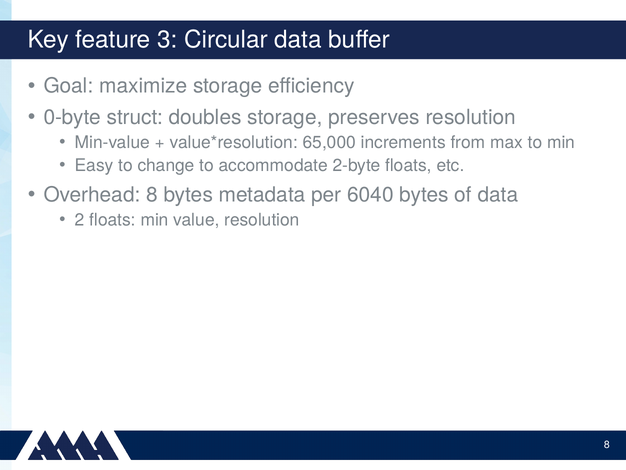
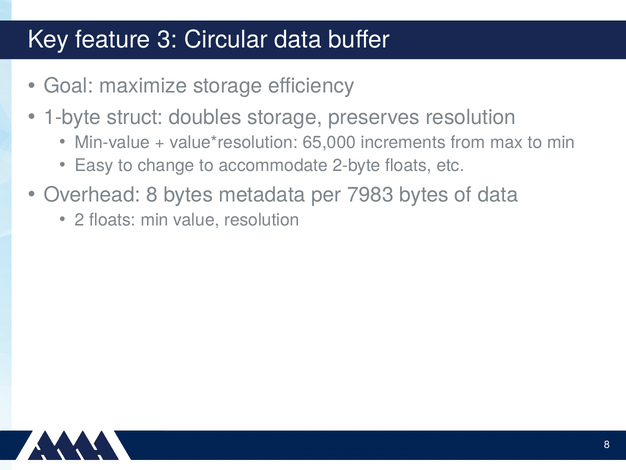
0-byte: 0-byte -> 1-byte
6040: 6040 -> 7983
